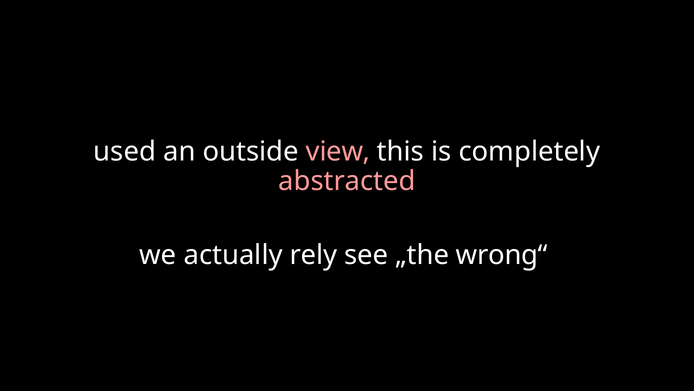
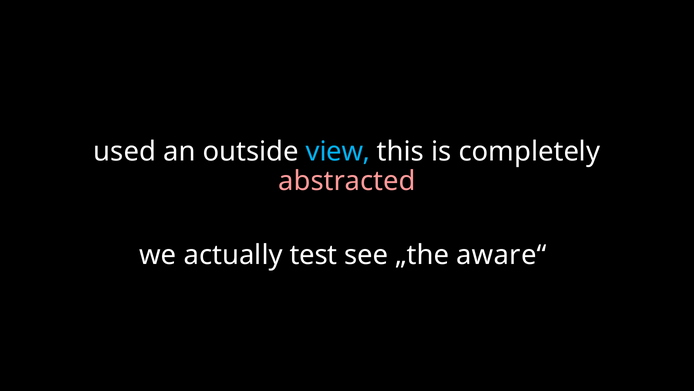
view colour: pink -> light blue
rely: rely -> test
wrong“: wrong“ -> aware“
